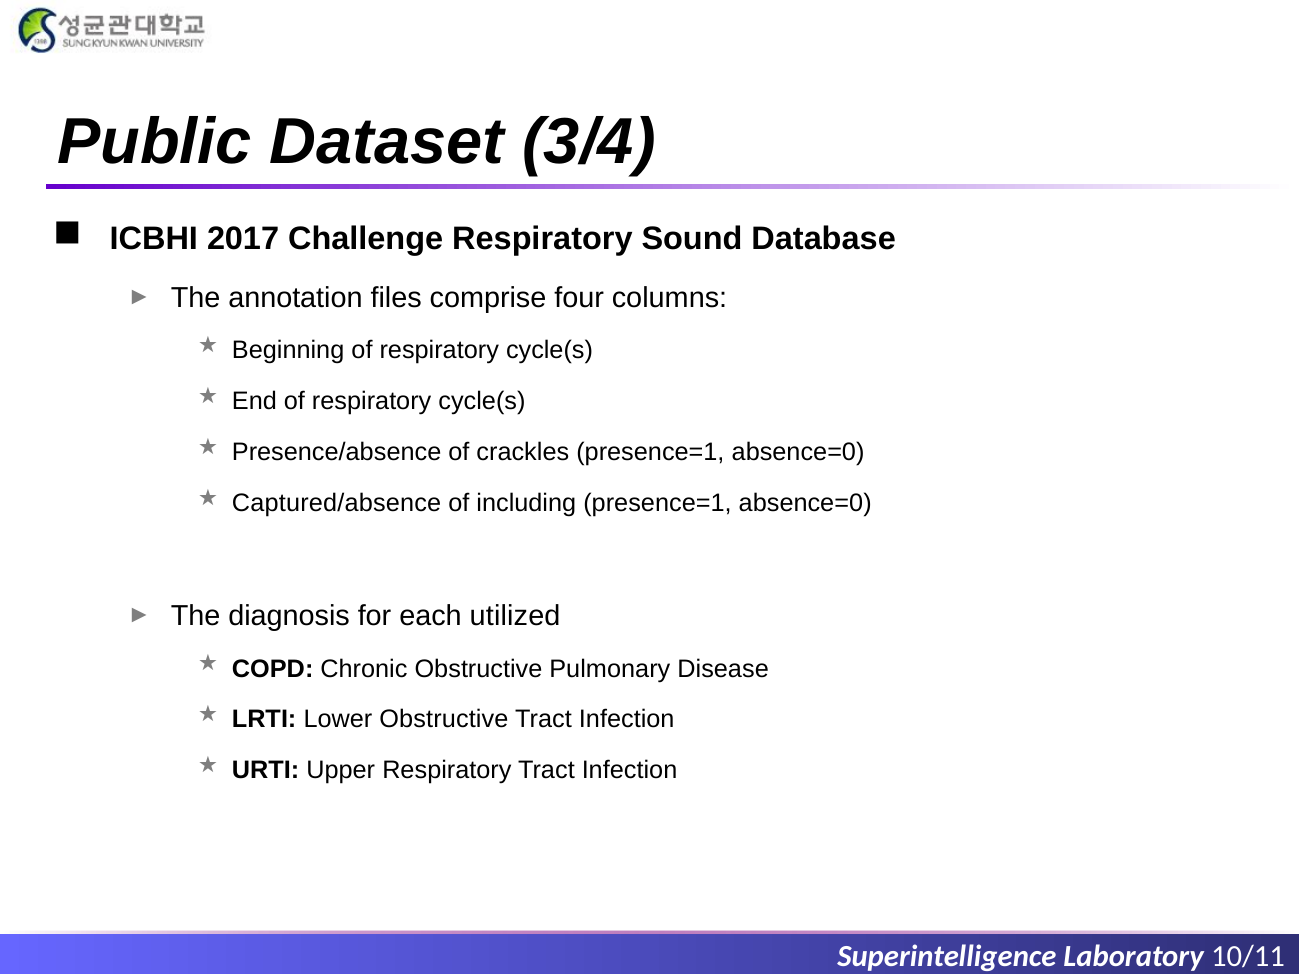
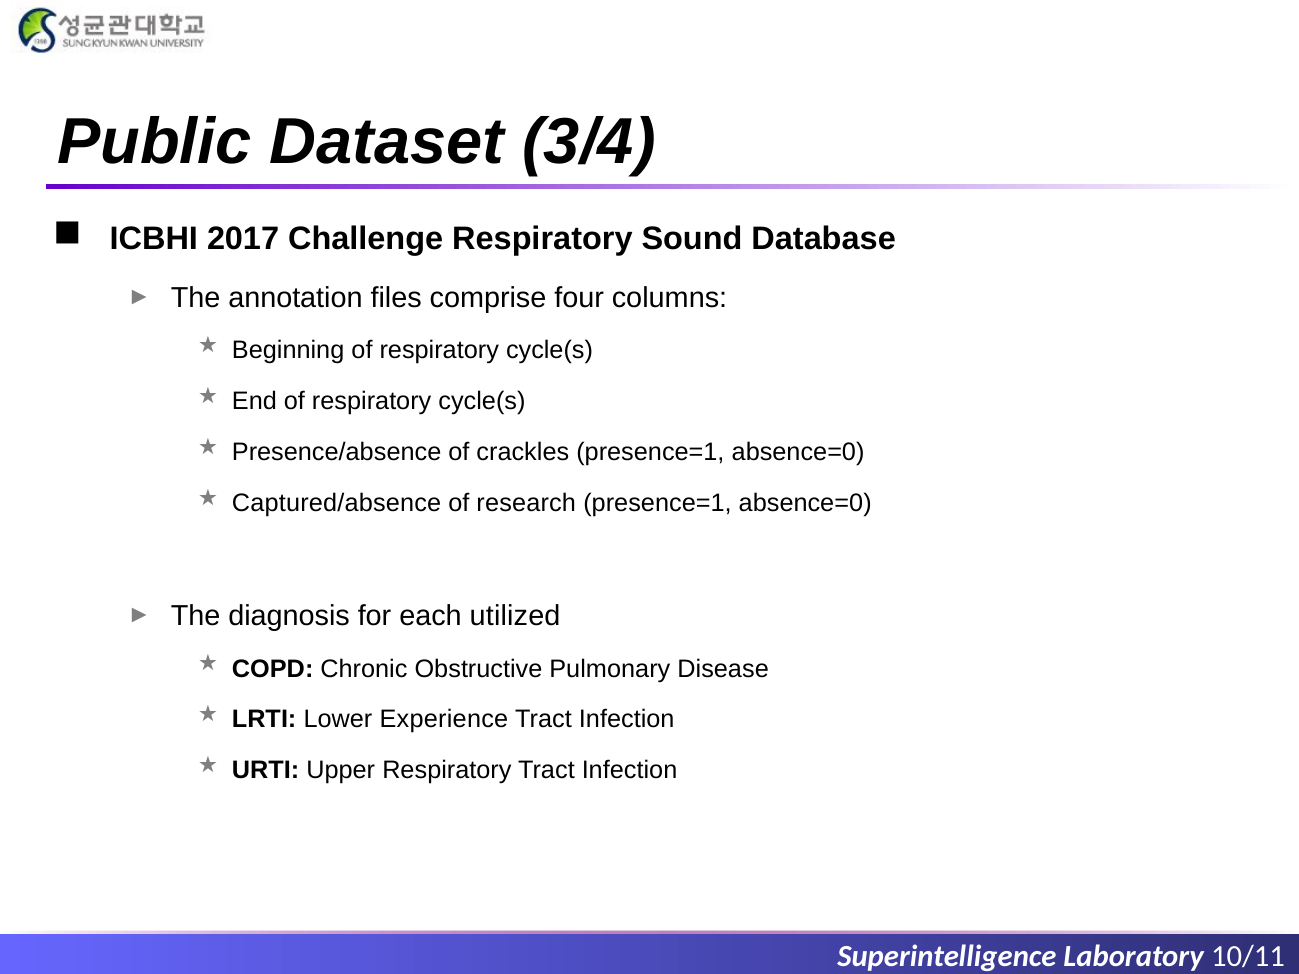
including: including -> research
Lower Obstructive: Obstructive -> Experience
